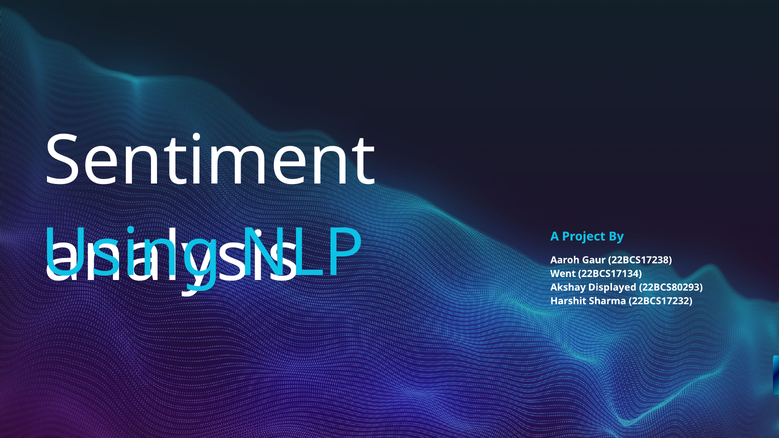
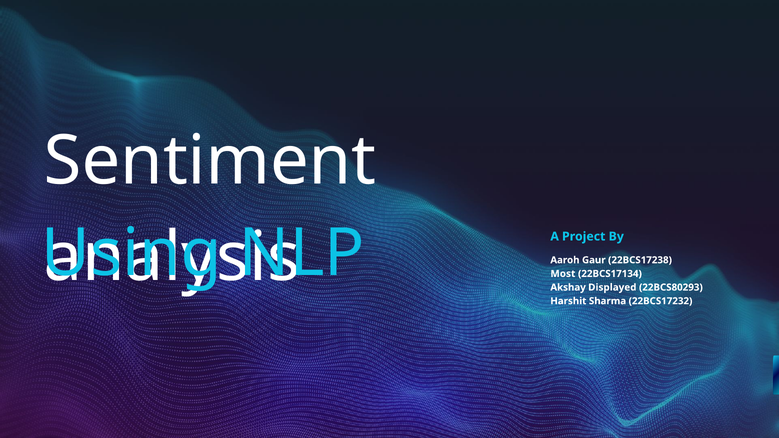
Went: Went -> Most
